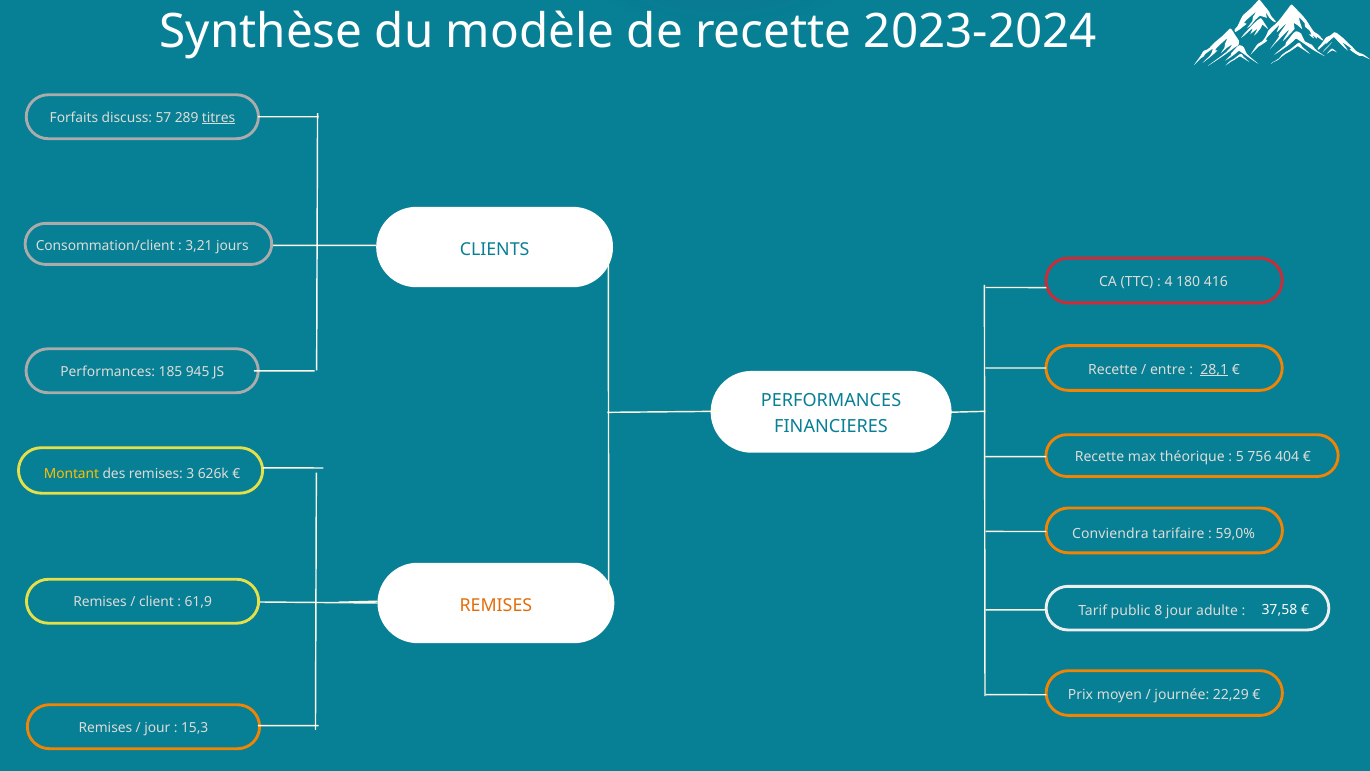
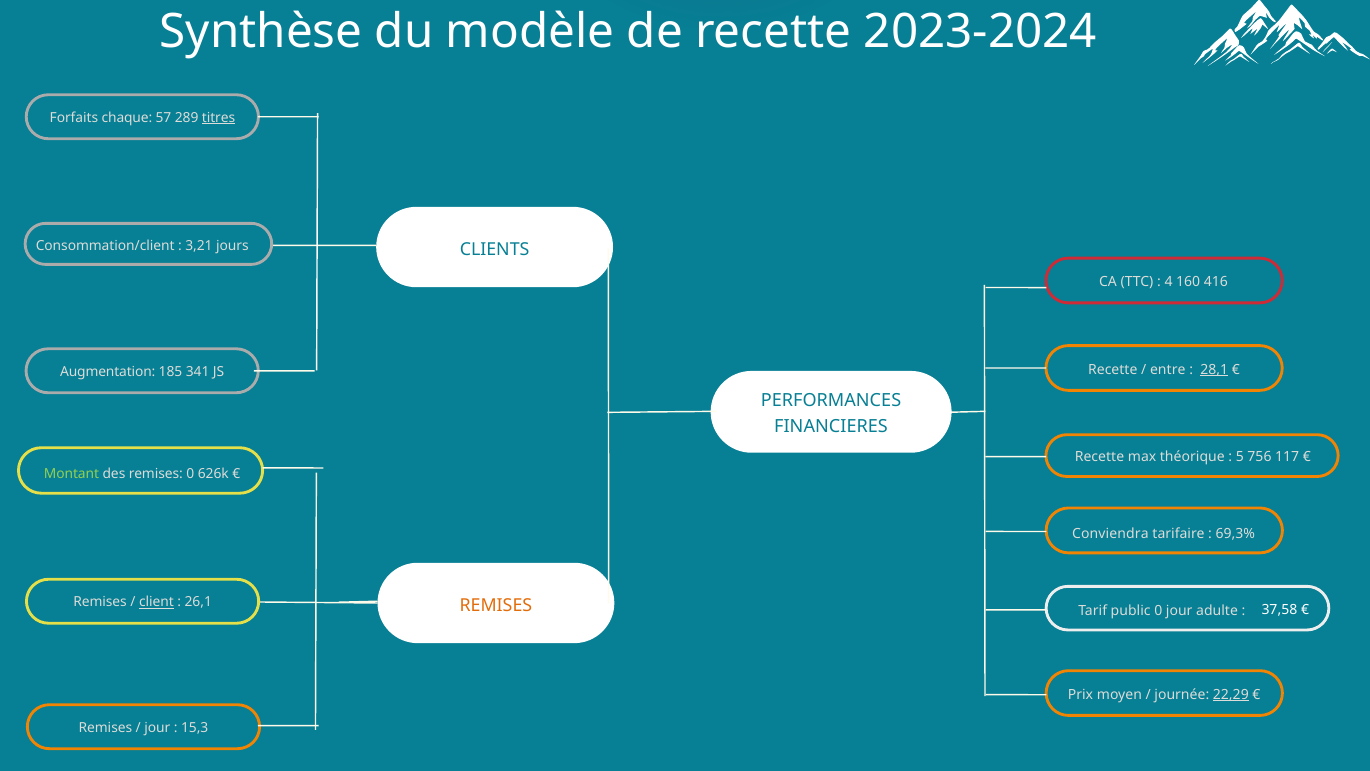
discuss: discuss -> chaque
180: 180 -> 160
Performances at (108, 371): Performances -> Augmentation
945: 945 -> 341
404: 404 -> 117
Montant colour: yellow -> light green
remises 3: 3 -> 0
59,0%: 59,0% -> 69,3%
client underline: none -> present
61,9: 61,9 -> 26,1
public 8: 8 -> 0
22,29 underline: none -> present
